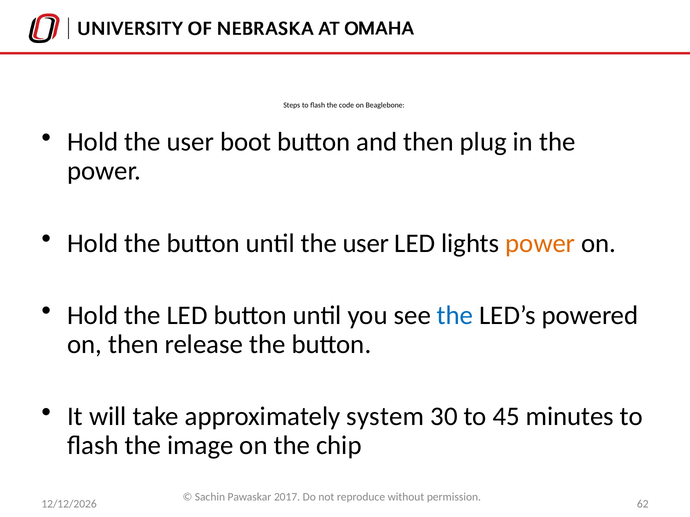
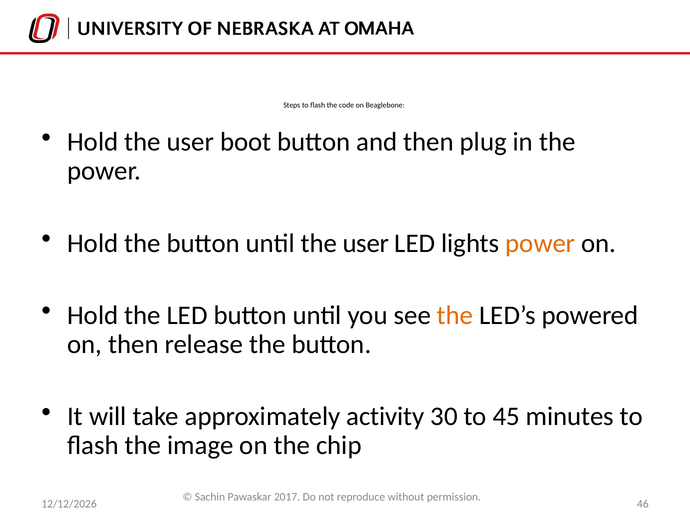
the at (455, 316) colour: blue -> orange
system: system -> activity
62: 62 -> 46
